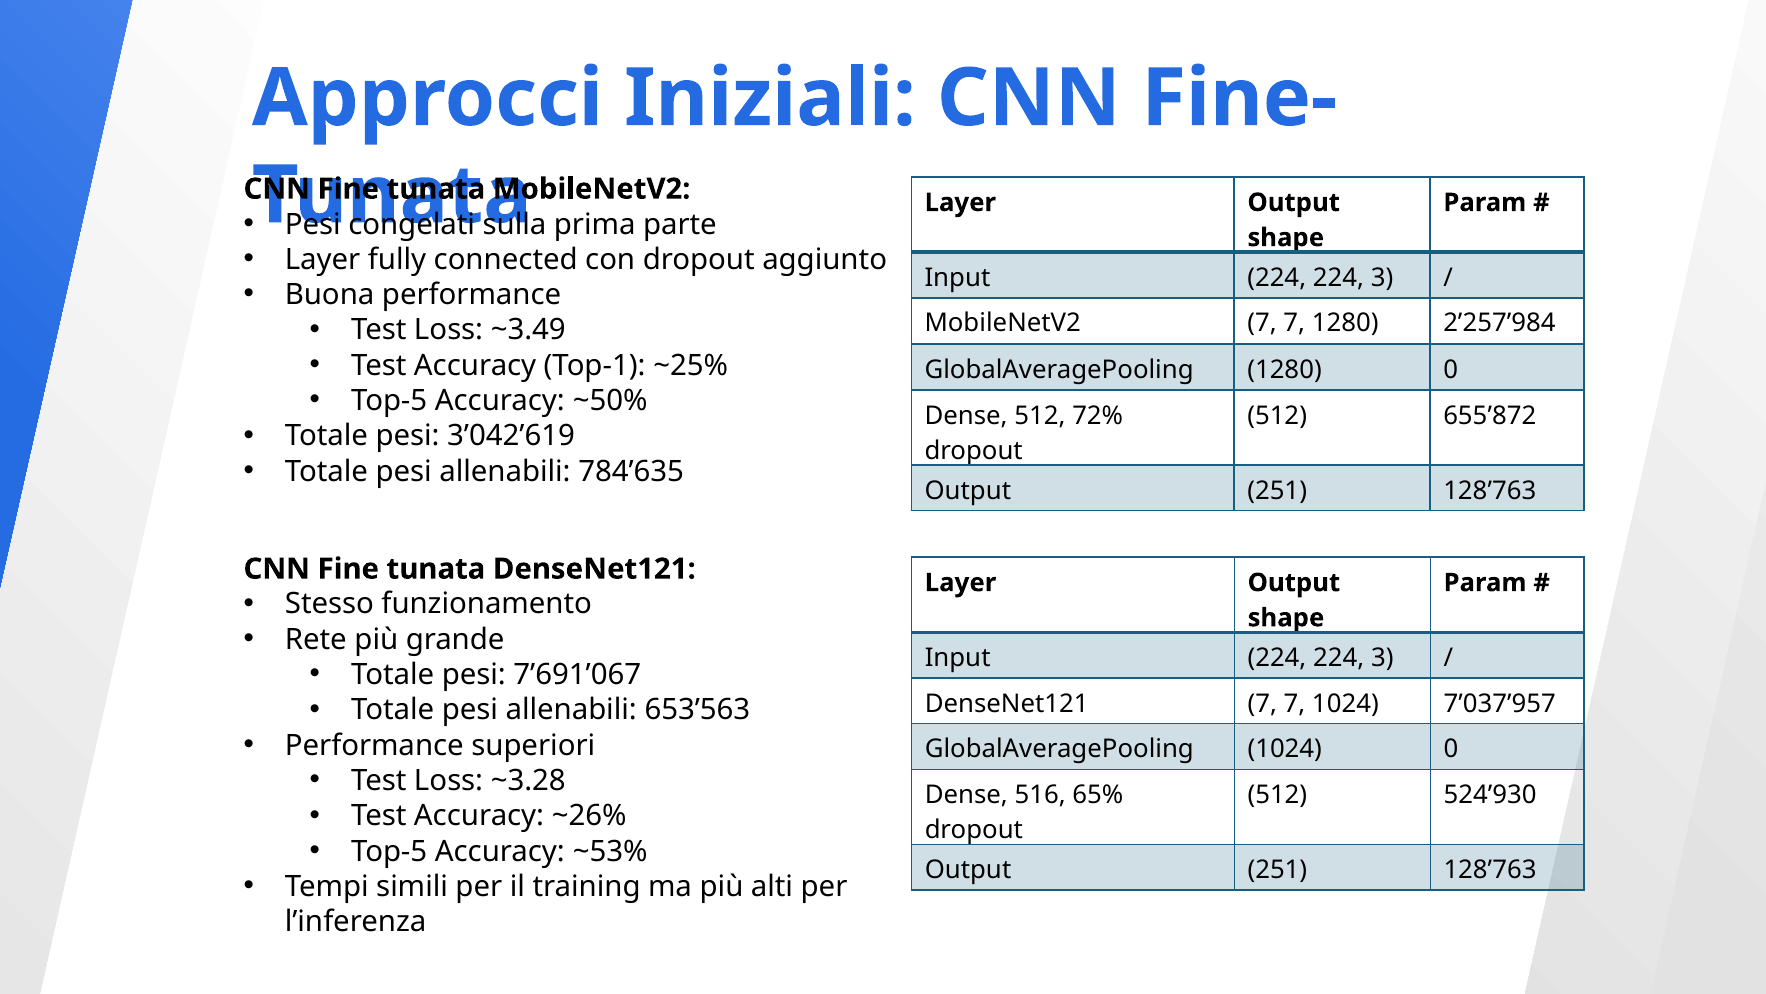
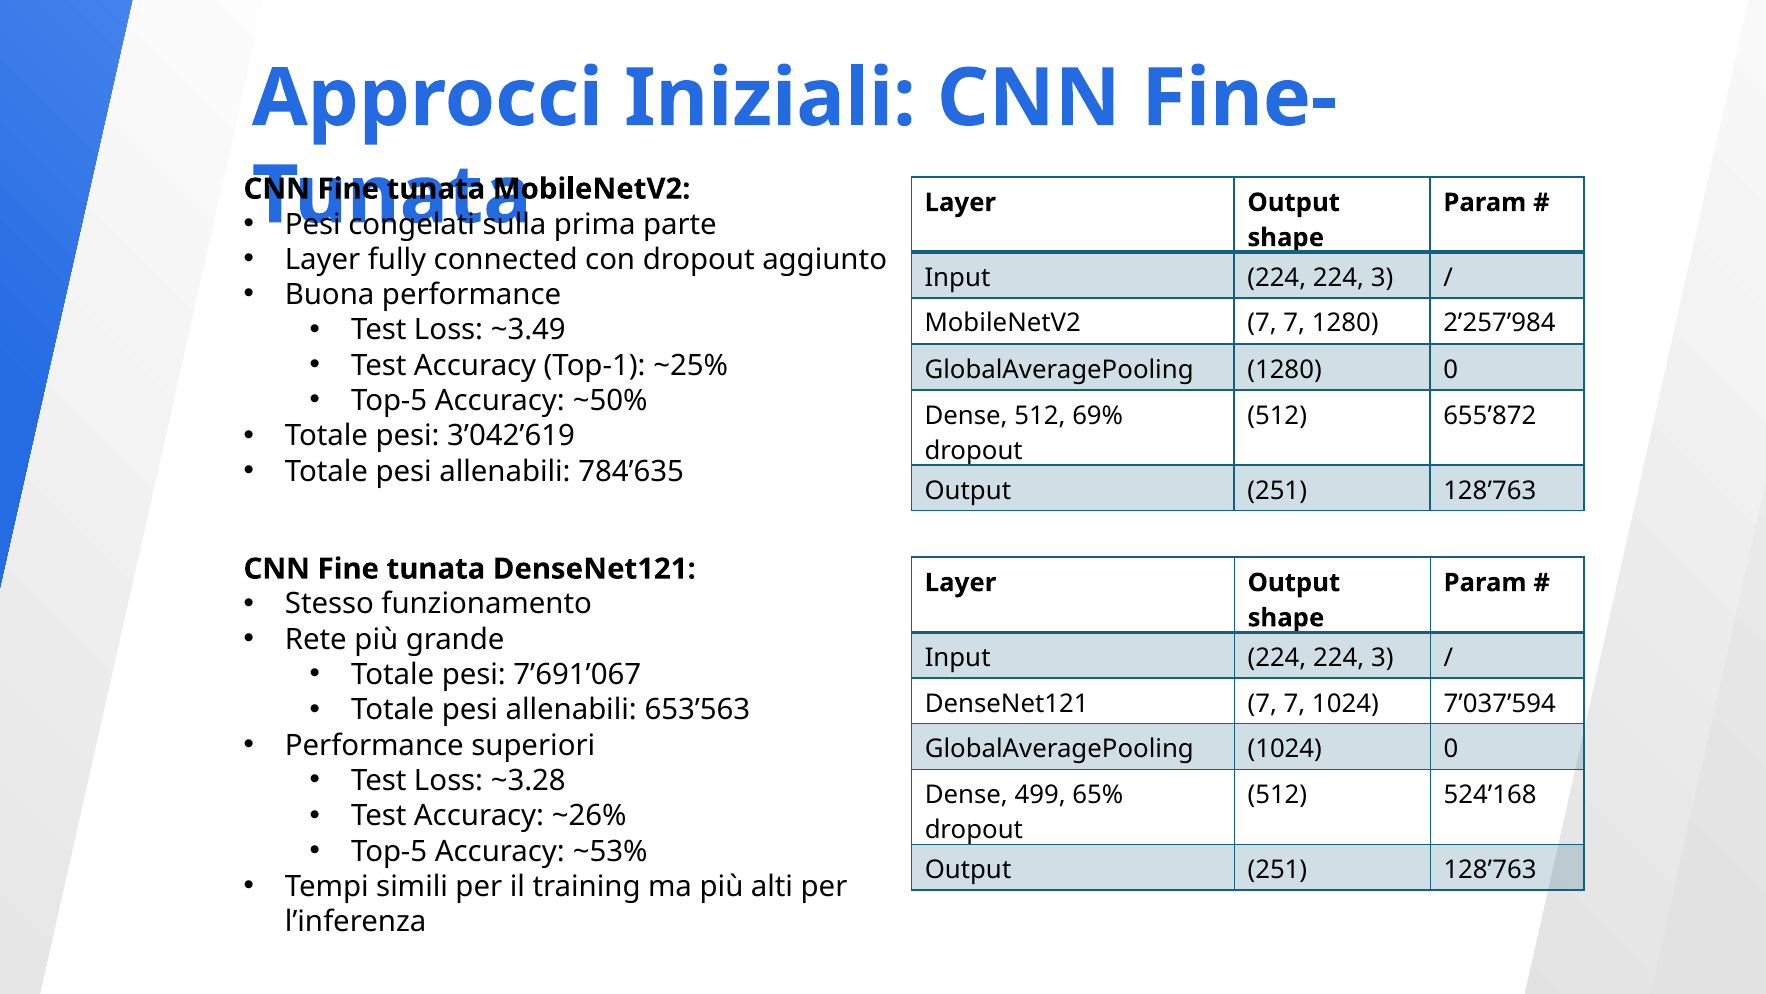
72%: 72% -> 69%
7’037’957: 7’037’957 -> 7’037’594
516: 516 -> 499
524’930: 524’930 -> 524’168
